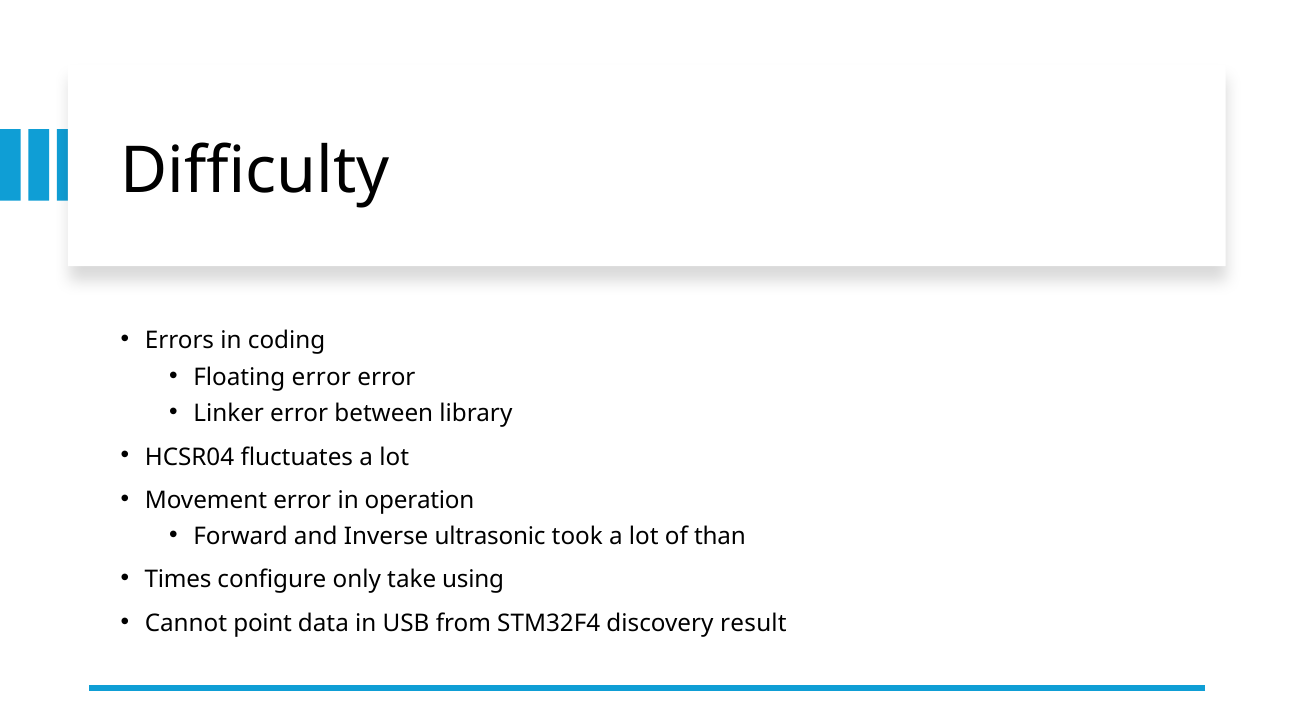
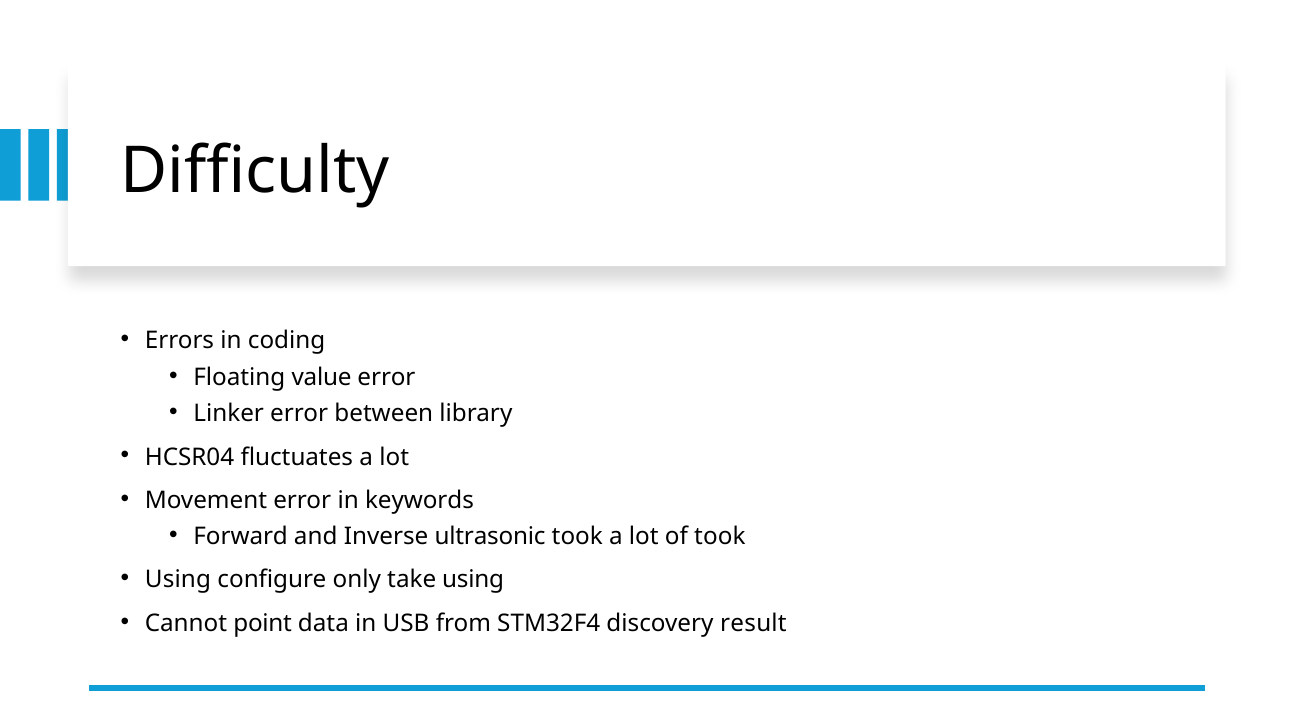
Floating error: error -> value
operation: operation -> keywords
of than: than -> took
Times at (178, 580): Times -> Using
